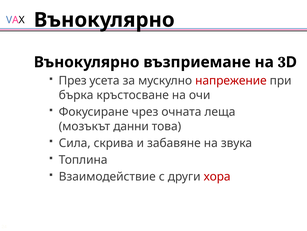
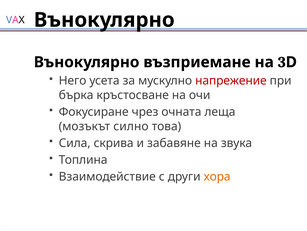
През: През -> Него
данни: данни -> силно
хора colour: red -> orange
